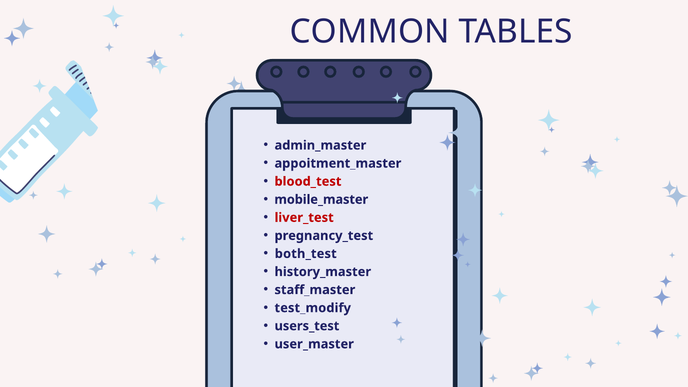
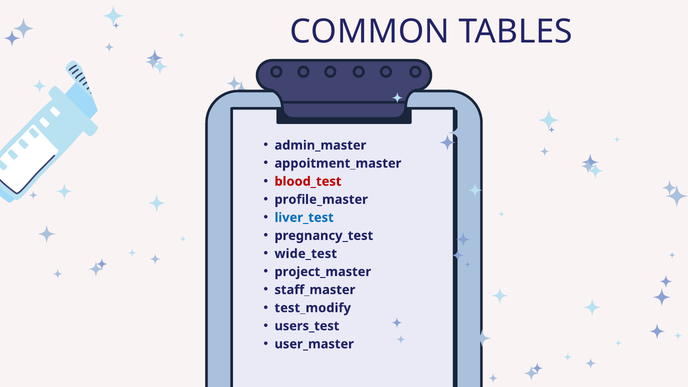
mobile_master: mobile_master -> profile_master
liver_test colour: red -> blue
both_test: both_test -> wide_test
history_master: history_master -> project_master
